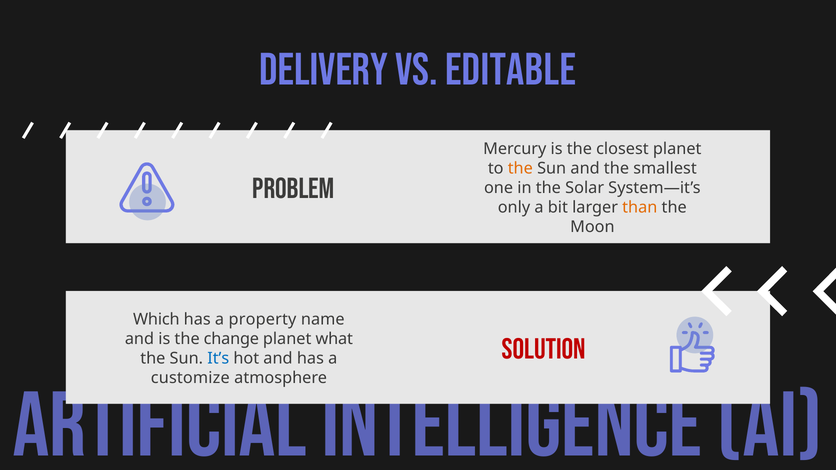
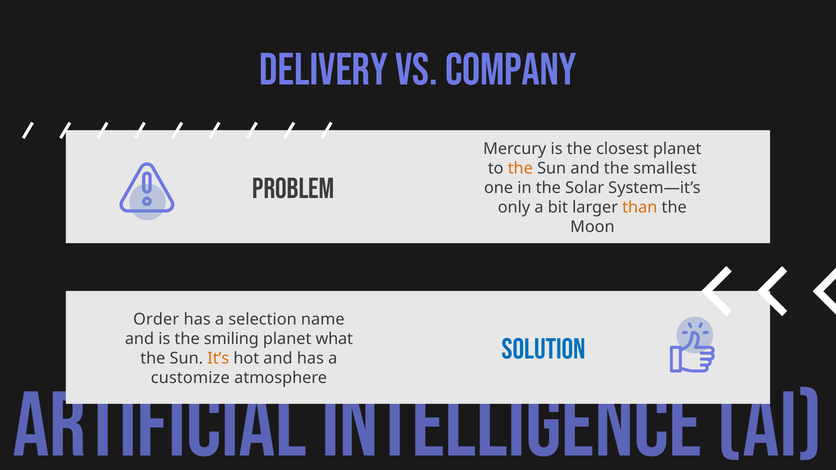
EDITABLE: EDITABLE -> COMPANY
Which: Which -> Order
property: property -> selection
change: change -> smiling
solution colour: red -> blue
It’s colour: blue -> orange
